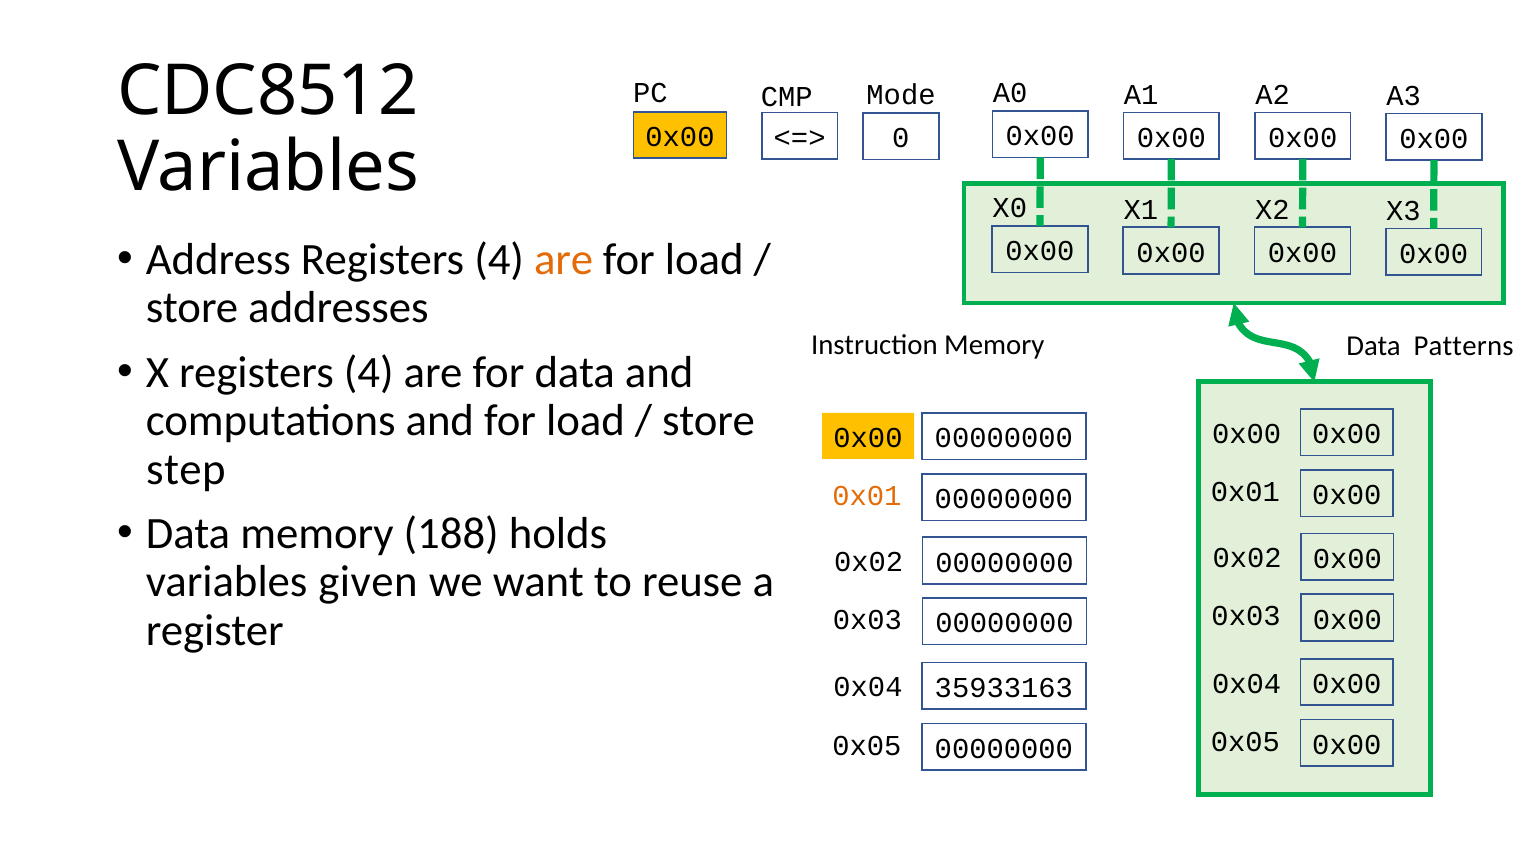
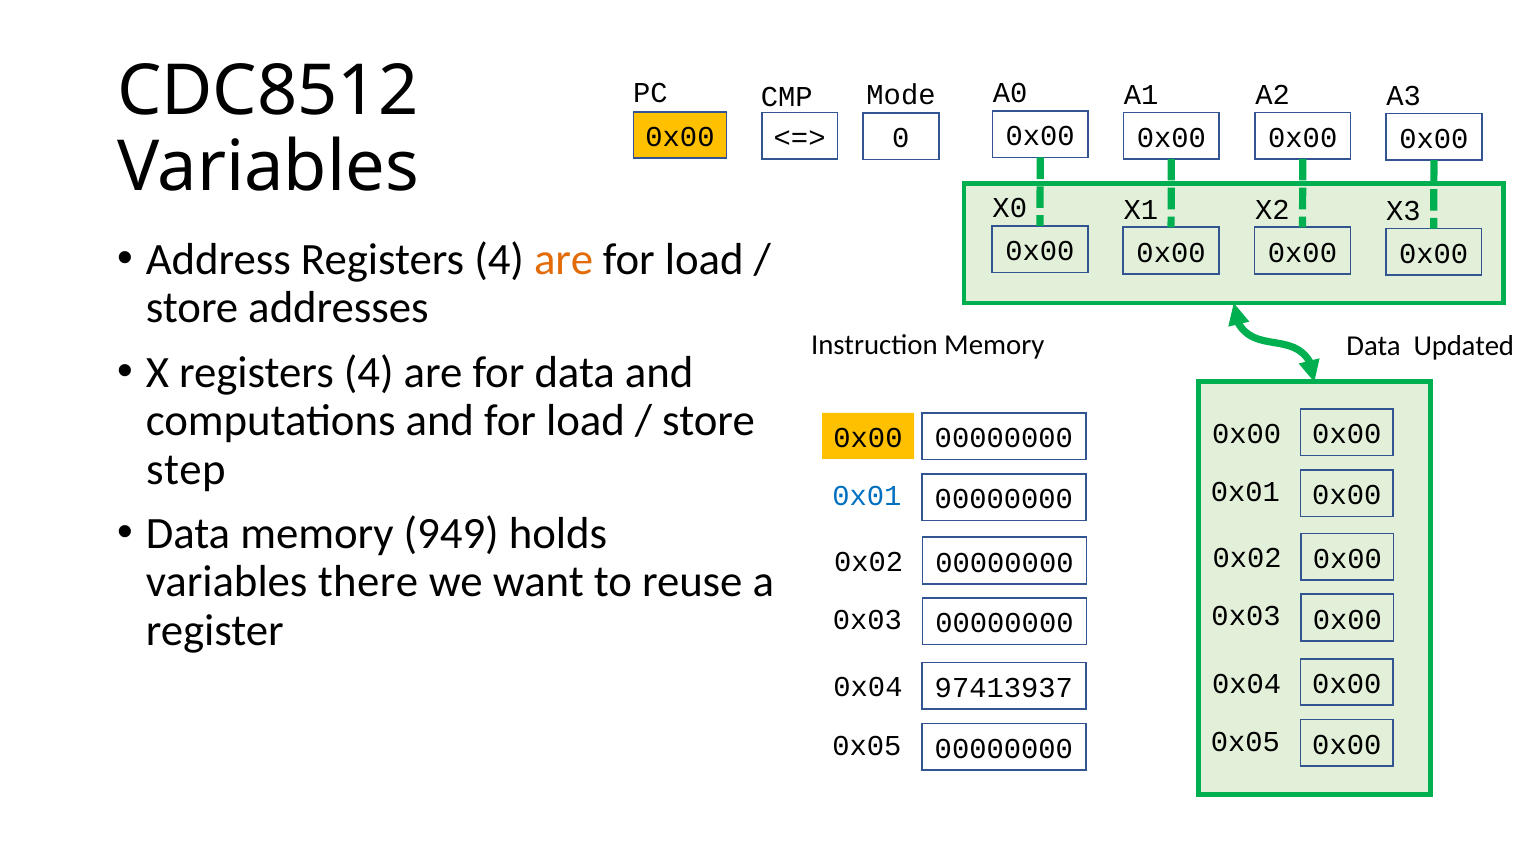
Patterns: Patterns -> Updated
0x01 at (867, 496) colour: orange -> blue
188: 188 -> 949
given: given -> there
35933163: 35933163 -> 97413937
